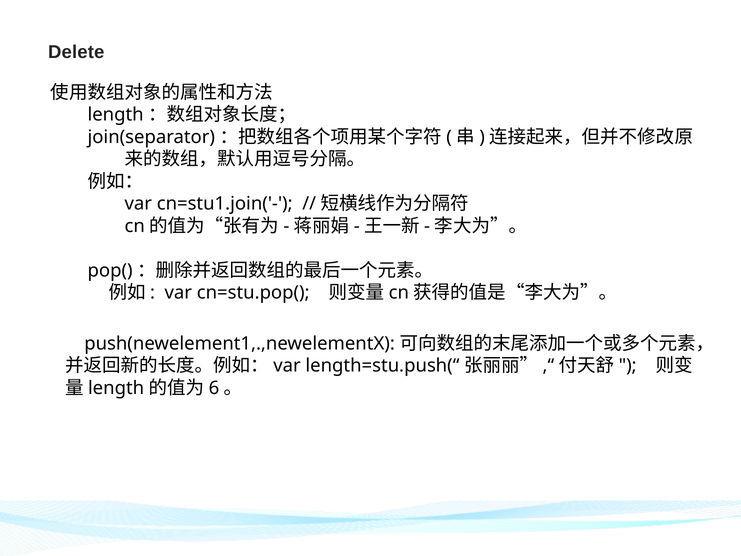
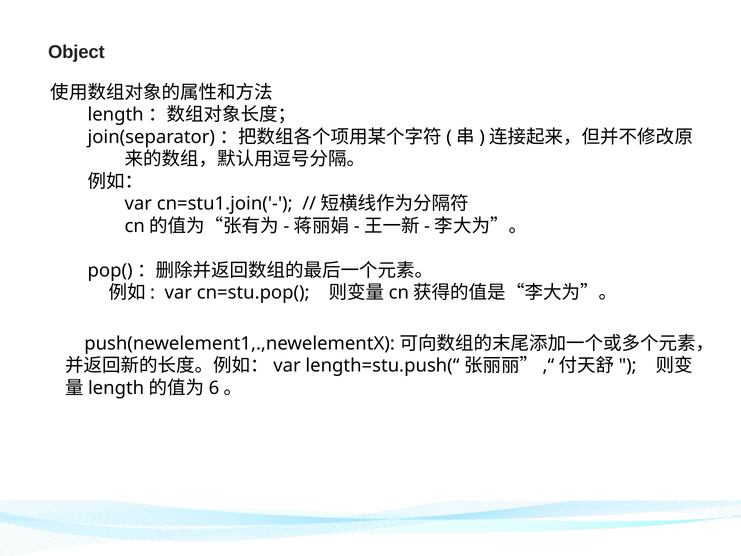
Delete: Delete -> Object
